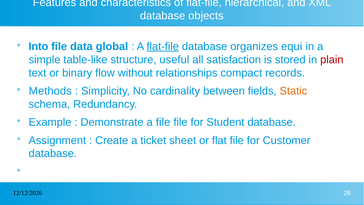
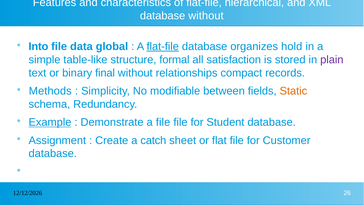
database objects: objects -> without
equi: equi -> hold
useful: useful -> formal
plain colour: red -> purple
flow: flow -> final
cardinality: cardinality -> modifiable
Example underline: none -> present
ticket: ticket -> catch
